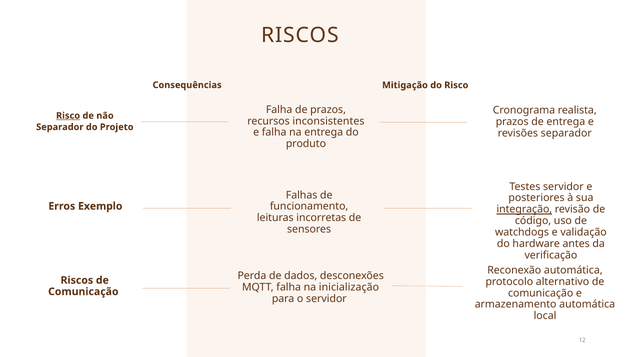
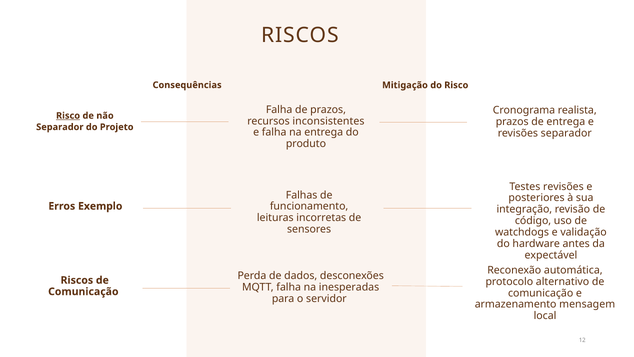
Testes servidor: servidor -> revisões
integração underline: present -> none
verificação: verificação -> expectável
inicialização: inicialização -> inesperadas
armazenamento automática: automática -> mensagem
